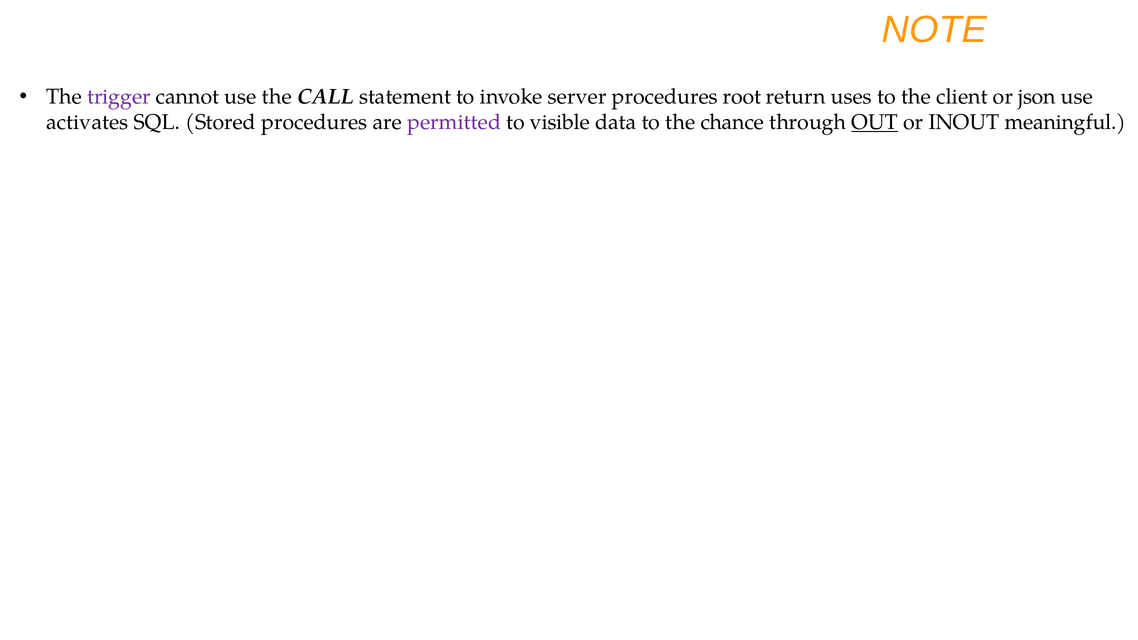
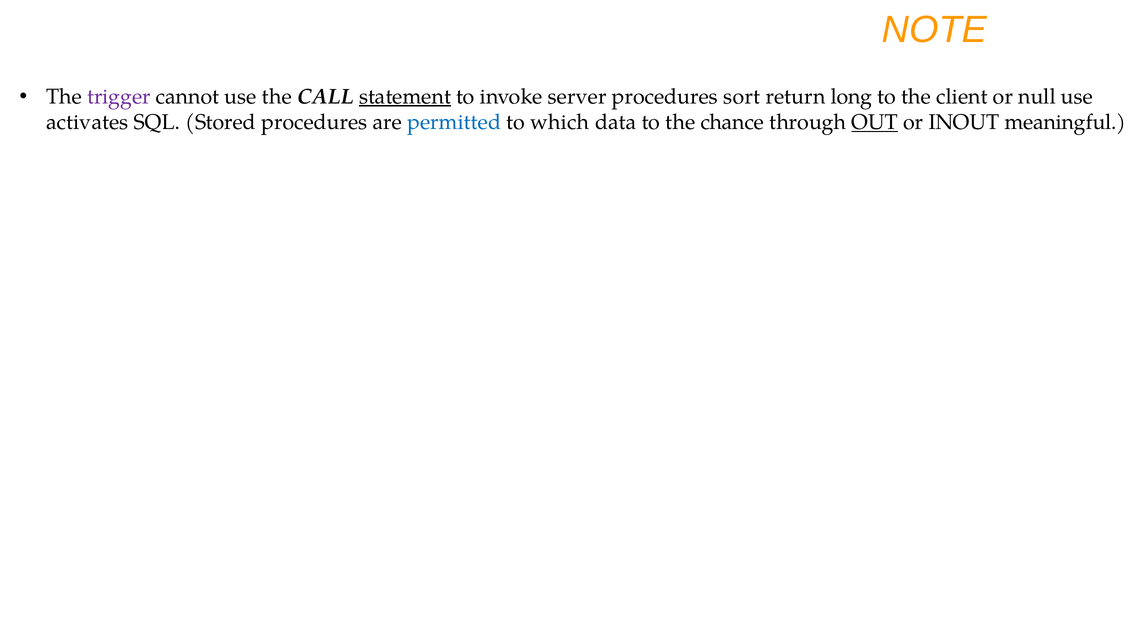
statement underline: none -> present
root: root -> sort
uses: uses -> long
json: json -> null
permitted colour: purple -> blue
visible: visible -> which
